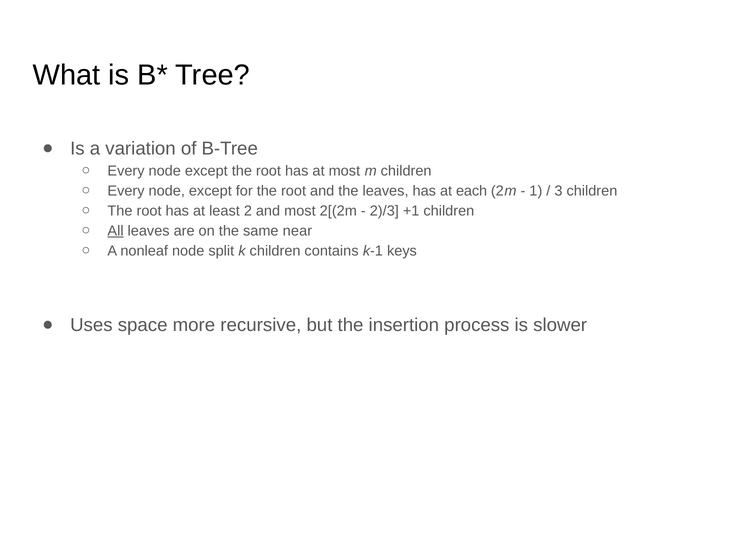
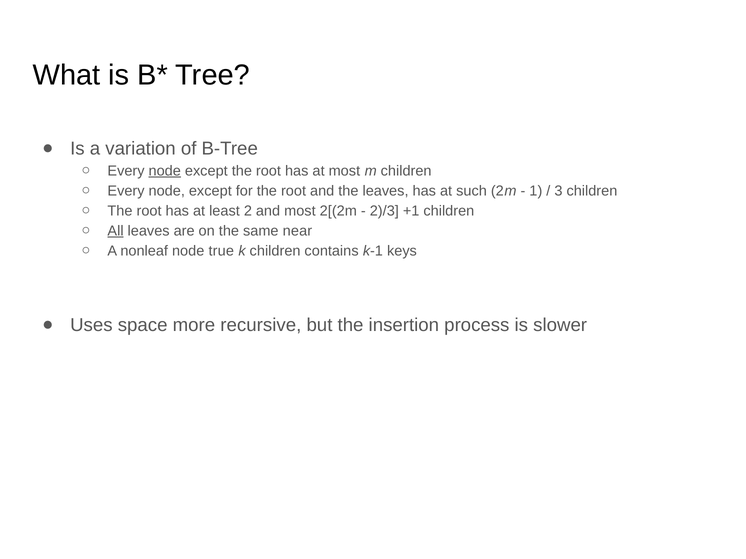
node at (165, 171) underline: none -> present
each: each -> such
split: split -> true
